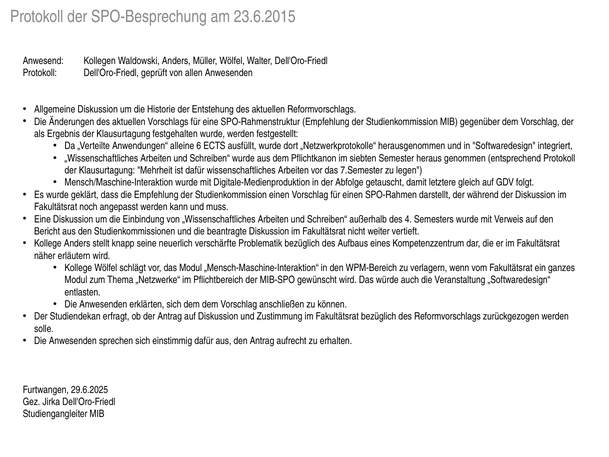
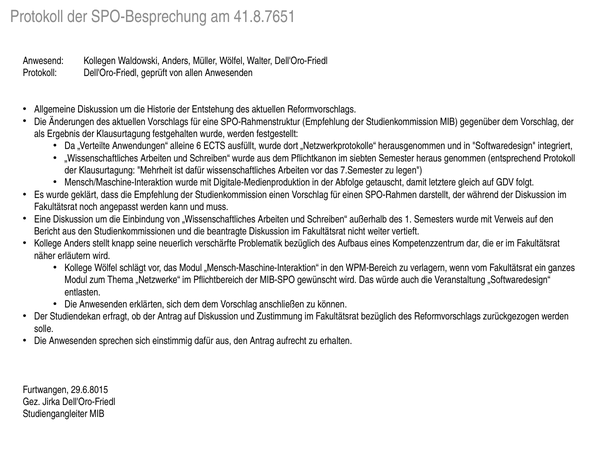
23.6.2015: 23.6.2015 -> 41.8.7651
4: 4 -> 1
29.6.2025: 29.6.2025 -> 29.6.8015
